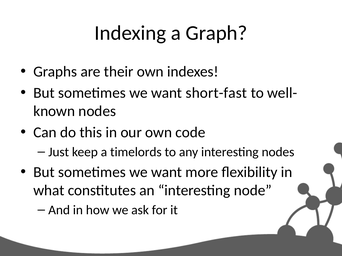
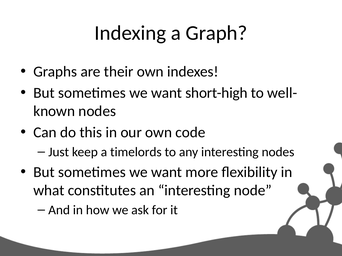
short-fast: short-fast -> short-high
